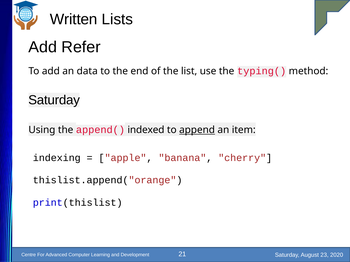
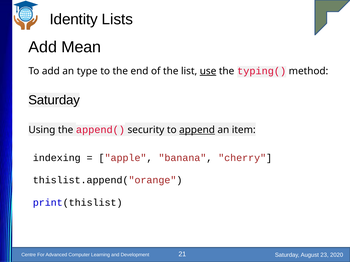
Written: Written -> Identity
Refer: Refer -> Mean
data: data -> type
use underline: none -> present
indexed: indexed -> security
